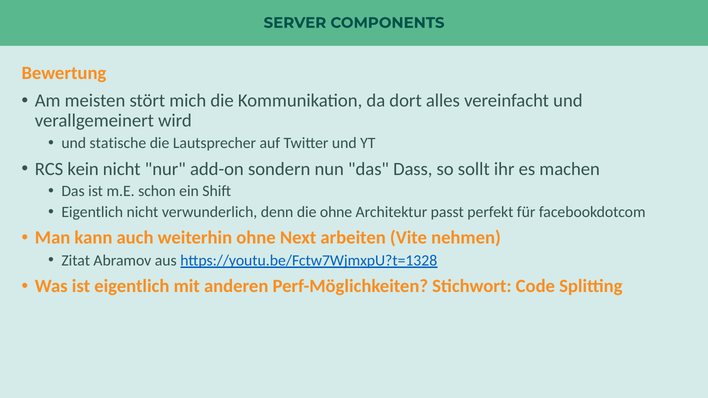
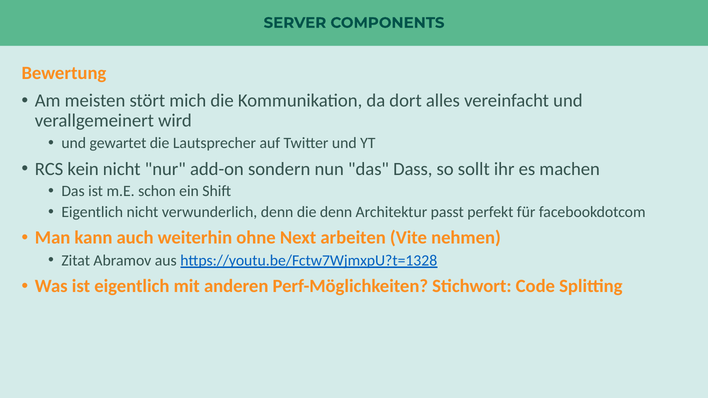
statische: statische -> gewartet
die ohne: ohne -> denn
